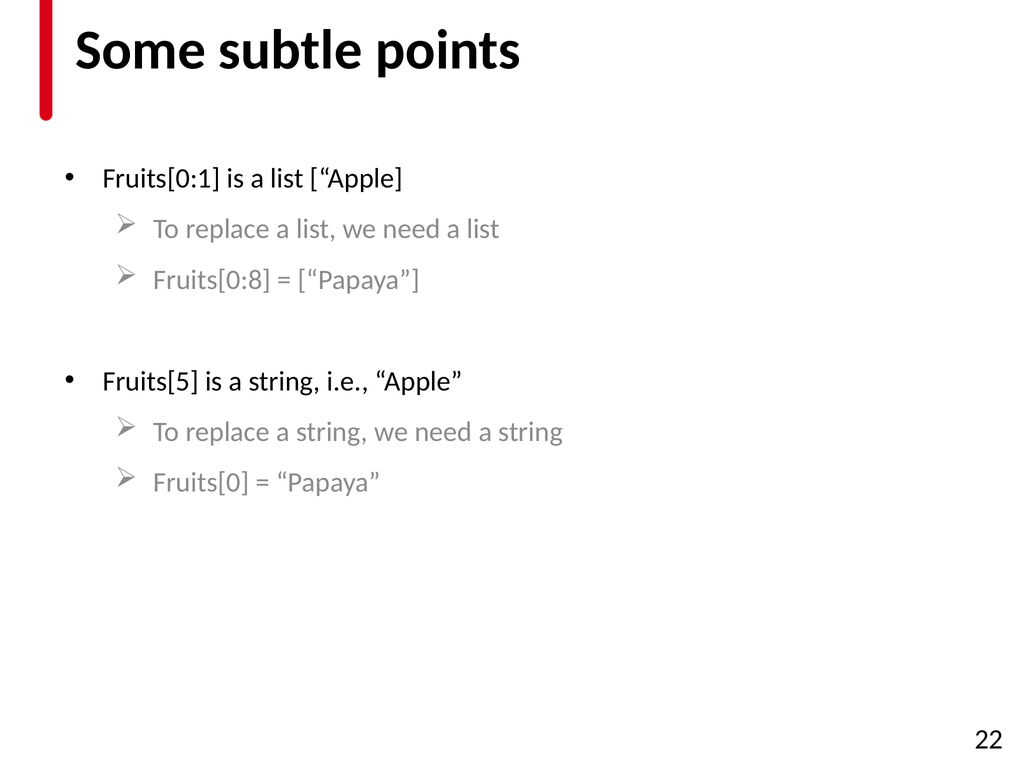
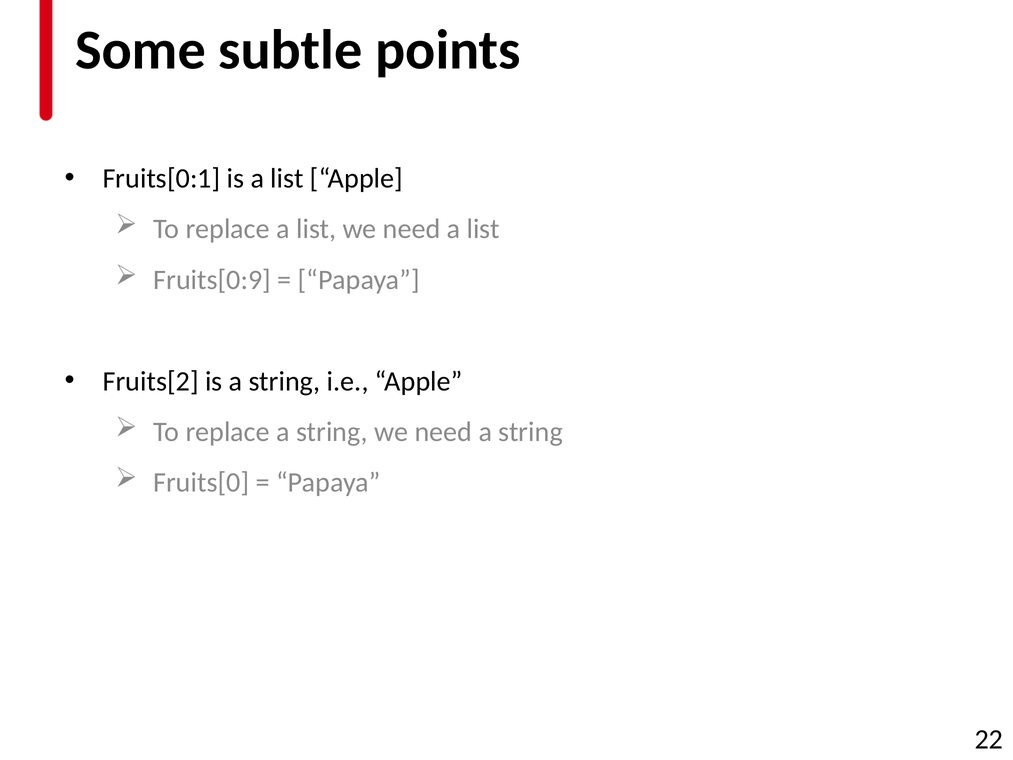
Fruits[0:8: Fruits[0:8 -> Fruits[0:9
Fruits[5: Fruits[5 -> Fruits[2
